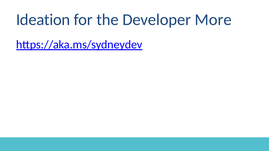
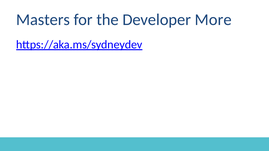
Ideation: Ideation -> Masters
